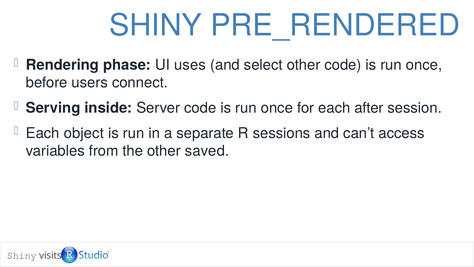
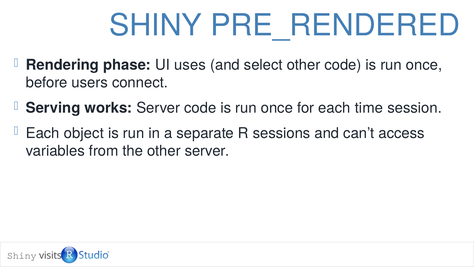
inside: inside -> works
after: after -> time
other saved: saved -> server
